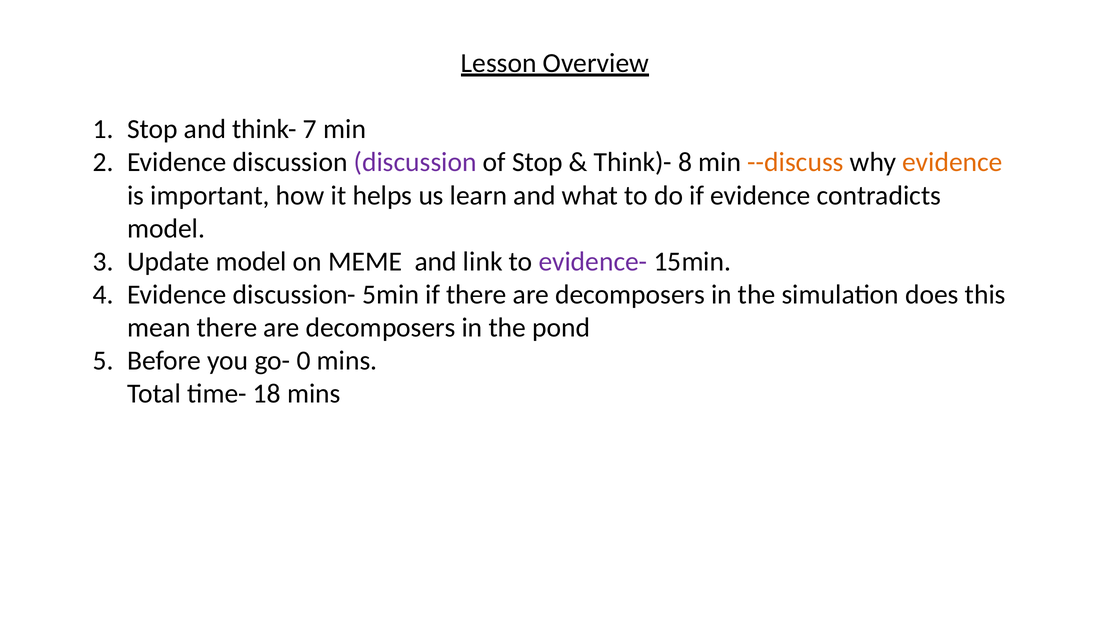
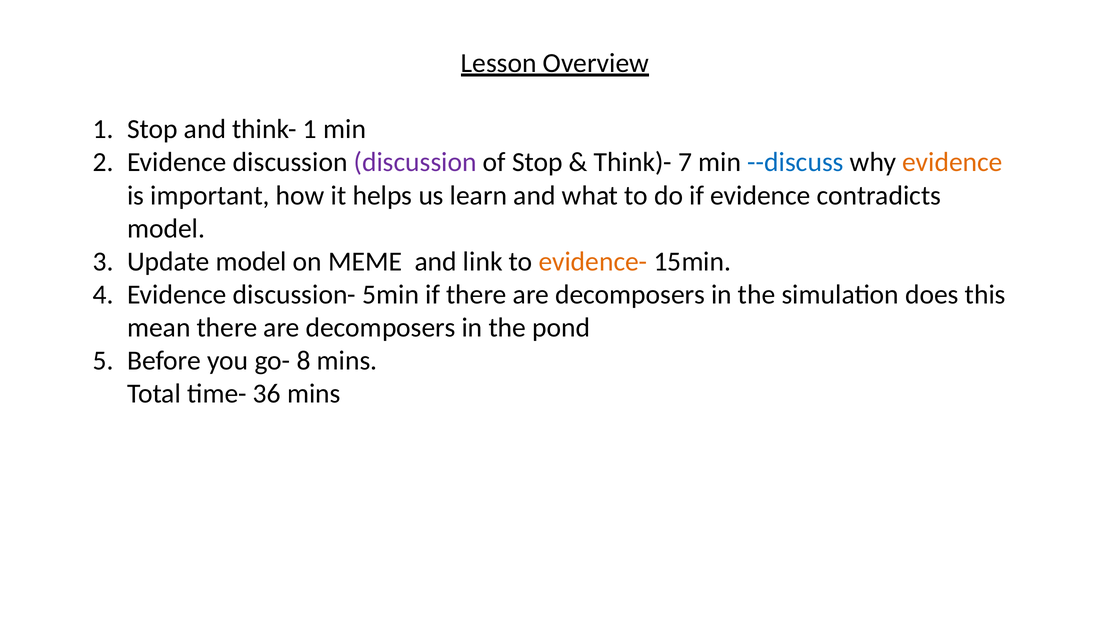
think- 7: 7 -> 1
8: 8 -> 7
--discuss colour: orange -> blue
evidence- colour: purple -> orange
0: 0 -> 8
18: 18 -> 36
